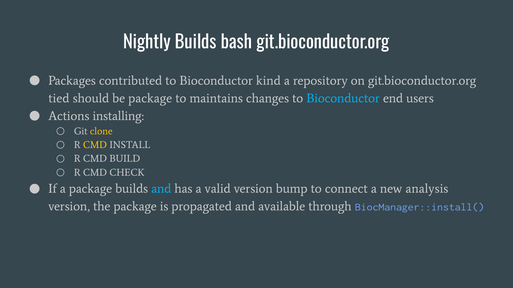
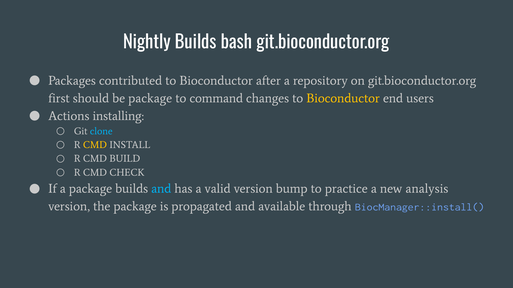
kind: kind -> after
tied: tied -> first
maintains: maintains -> command
Bioconductor at (343, 98) colour: light blue -> yellow
clone colour: yellow -> light blue
connect: connect -> practice
